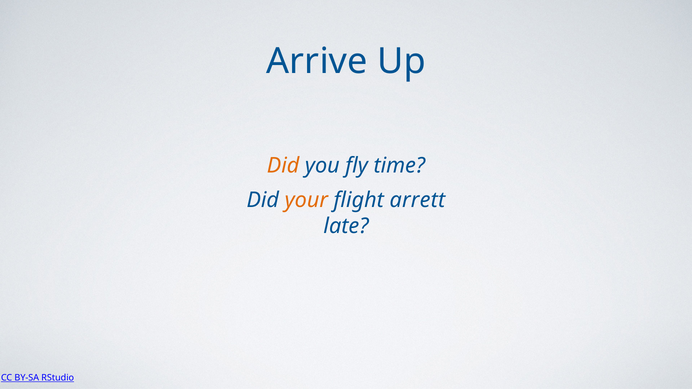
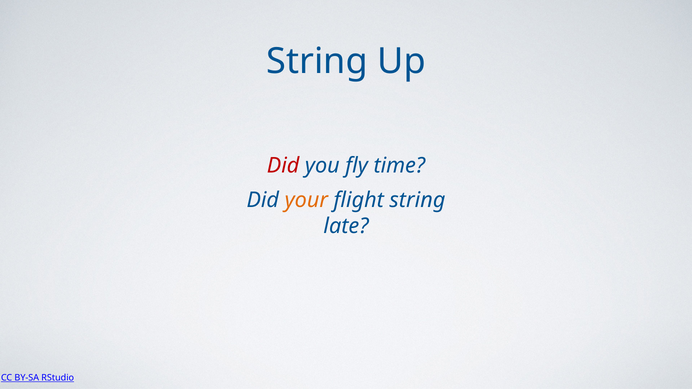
Arrive at (317, 61): Arrive -> String
Did at (283, 166) colour: orange -> red
flight arrett: arrett -> string
